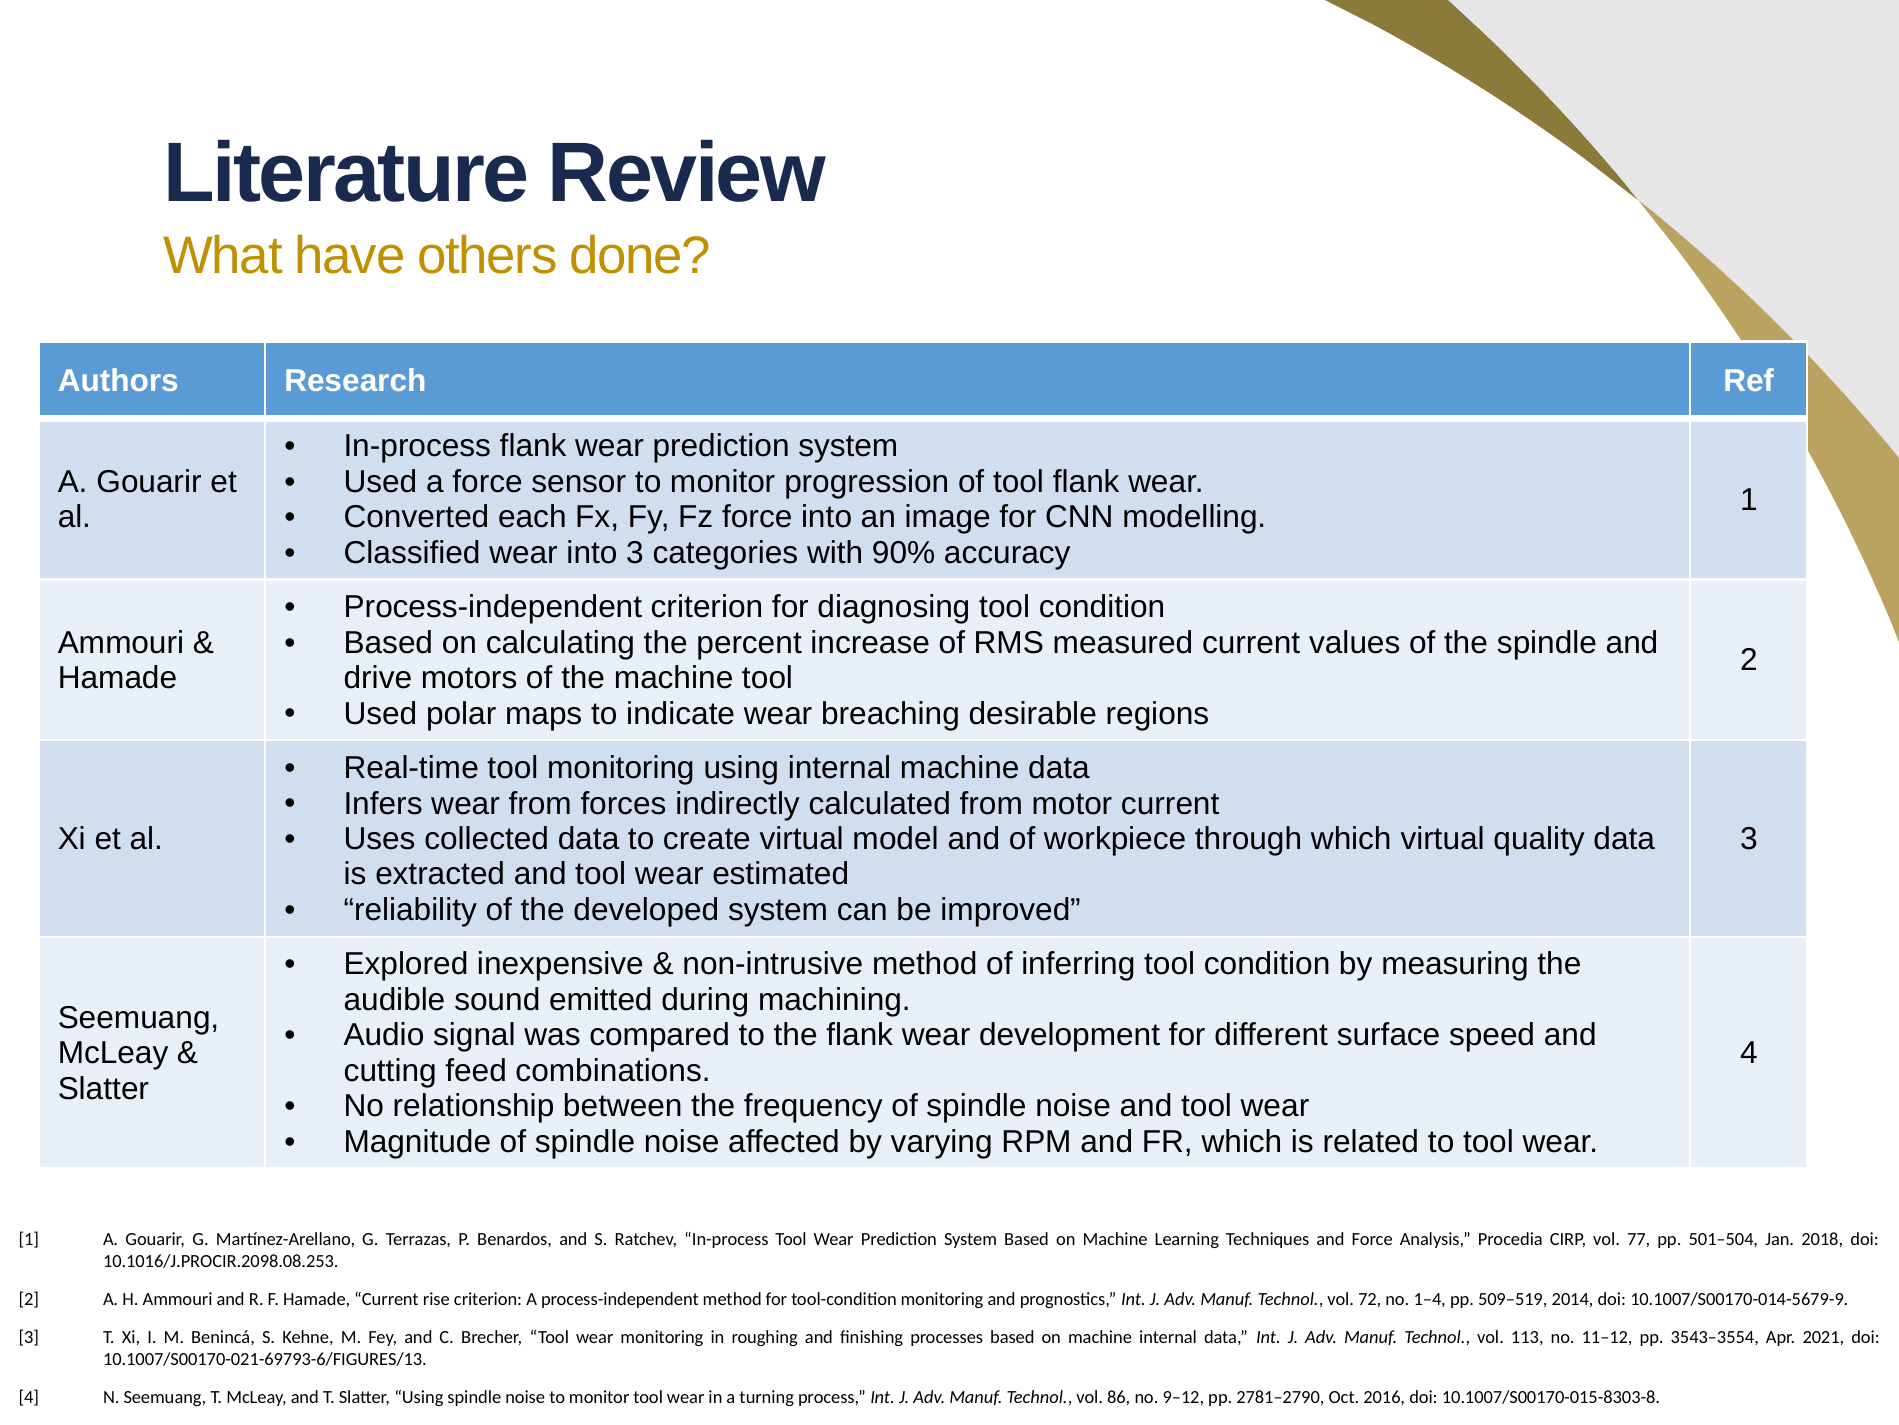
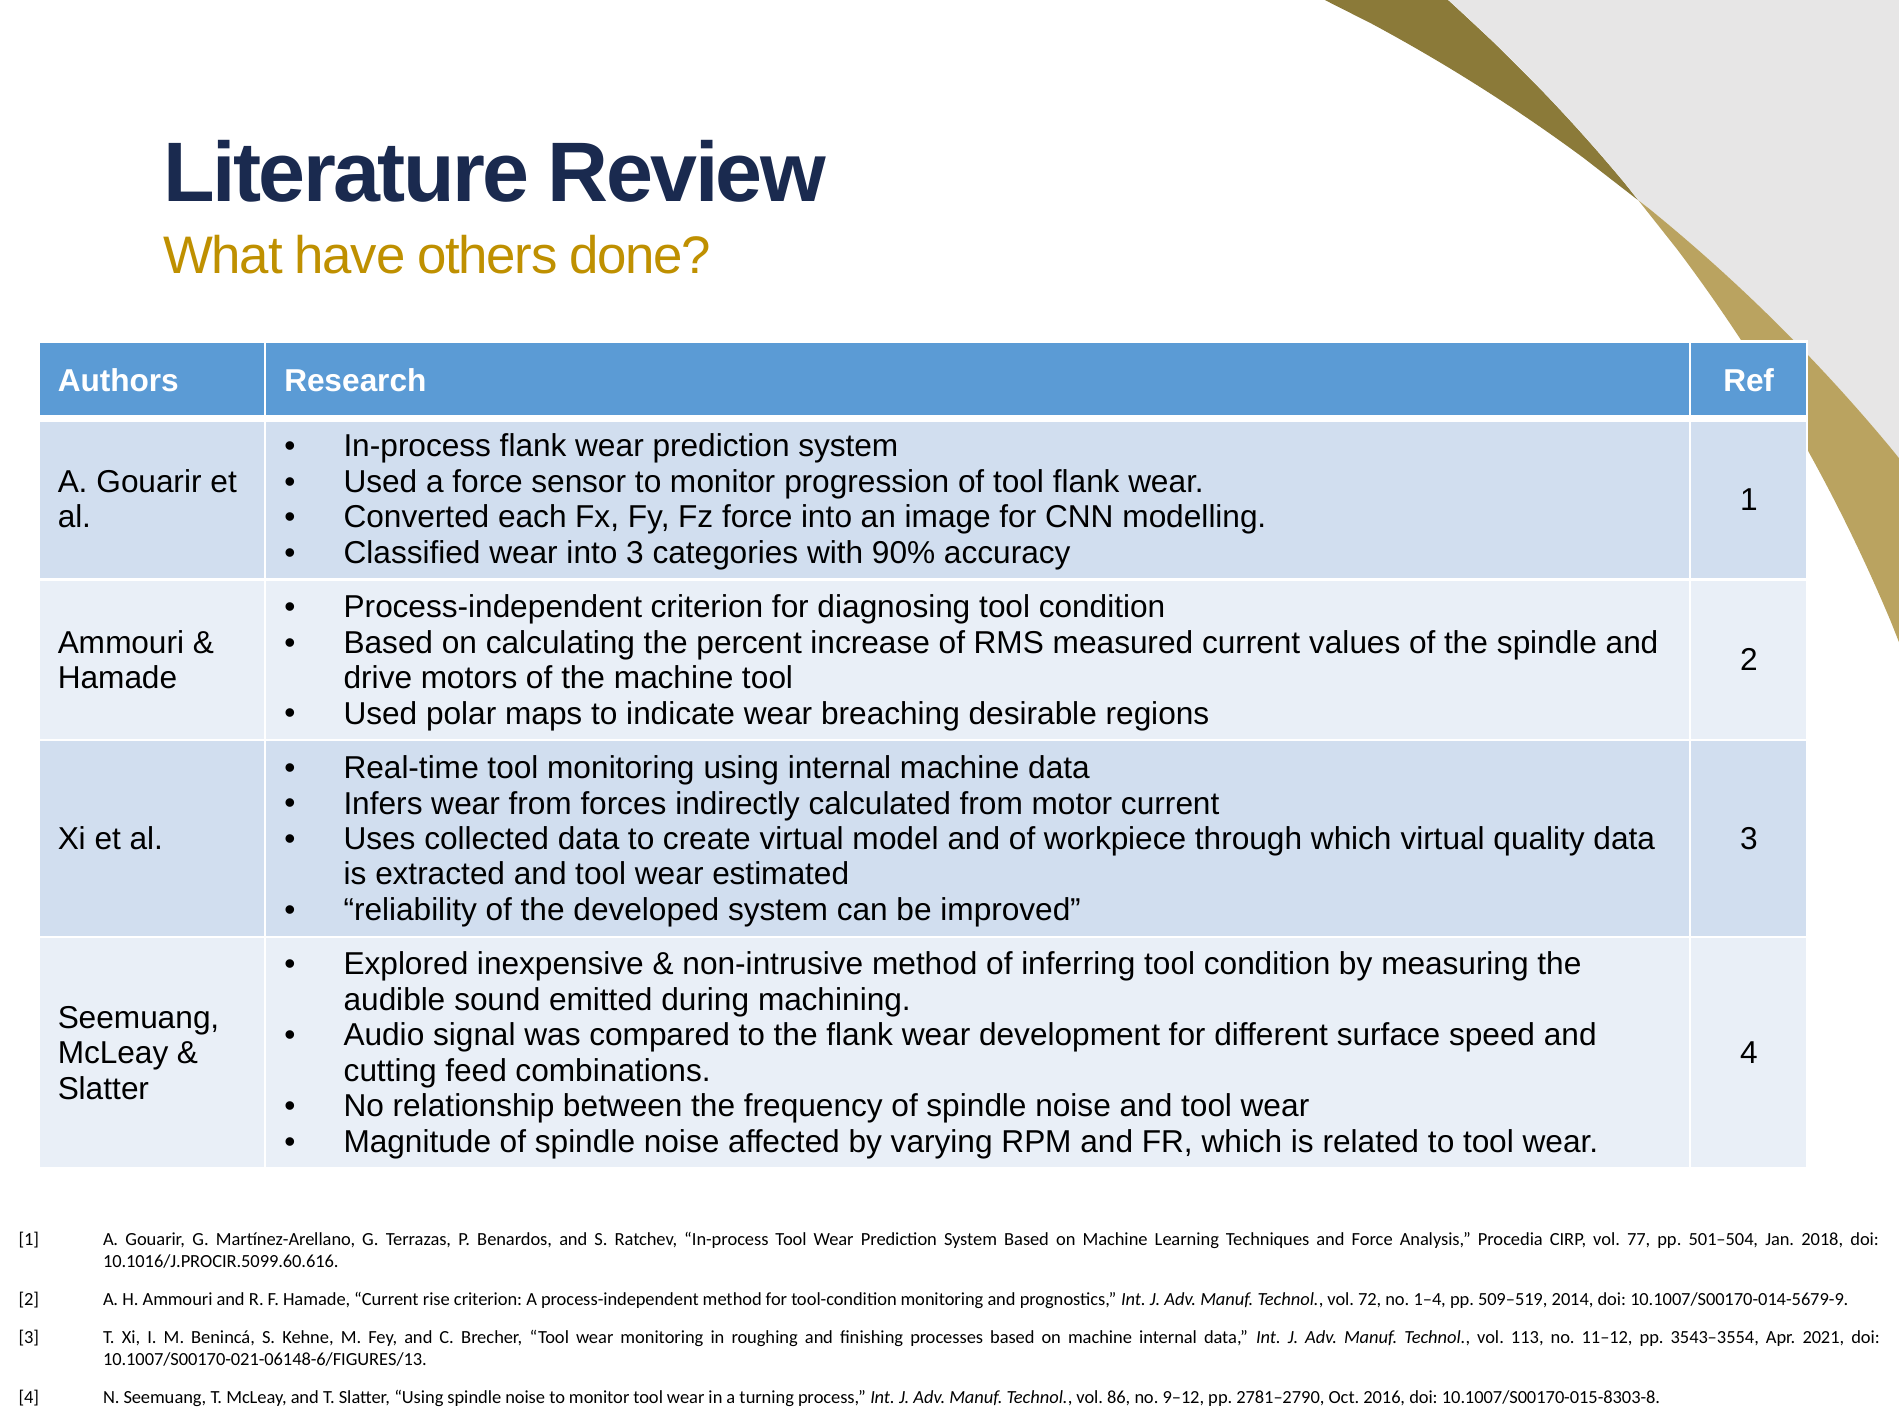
10.1016/J.PROCIR.2098.08.253: 10.1016/J.PROCIR.2098.08.253 -> 10.1016/J.PROCIR.5099.60.616
10.1007/S00170-021-69793-6/FIGURES/13: 10.1007/S00170-021-69793-6/FIGURES/13 -> 10.1007/S00170-021-06148-6/FIGURES/13
